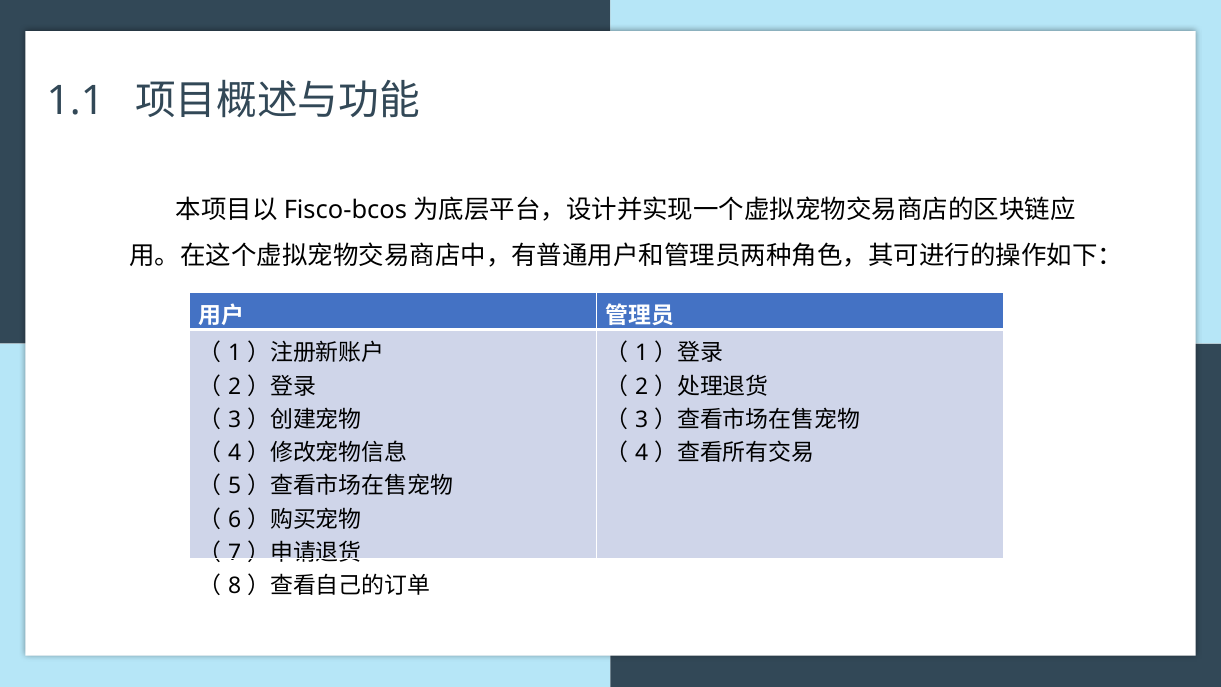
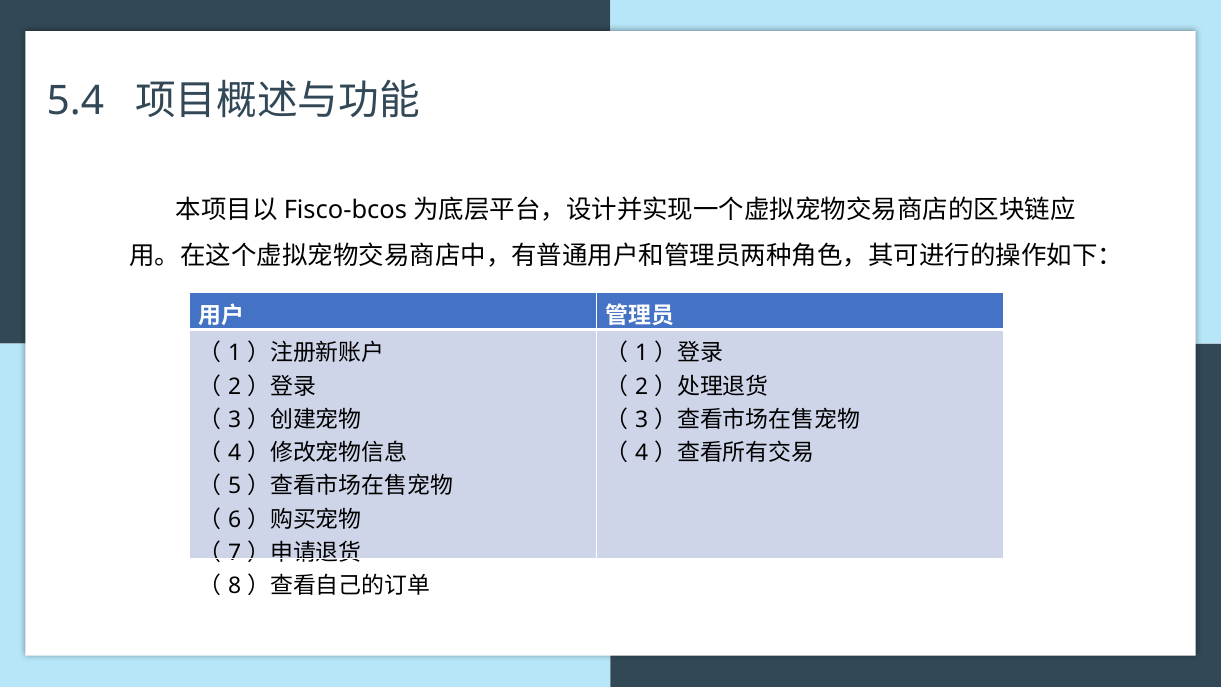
1.1: 1.1 -> 5.4
